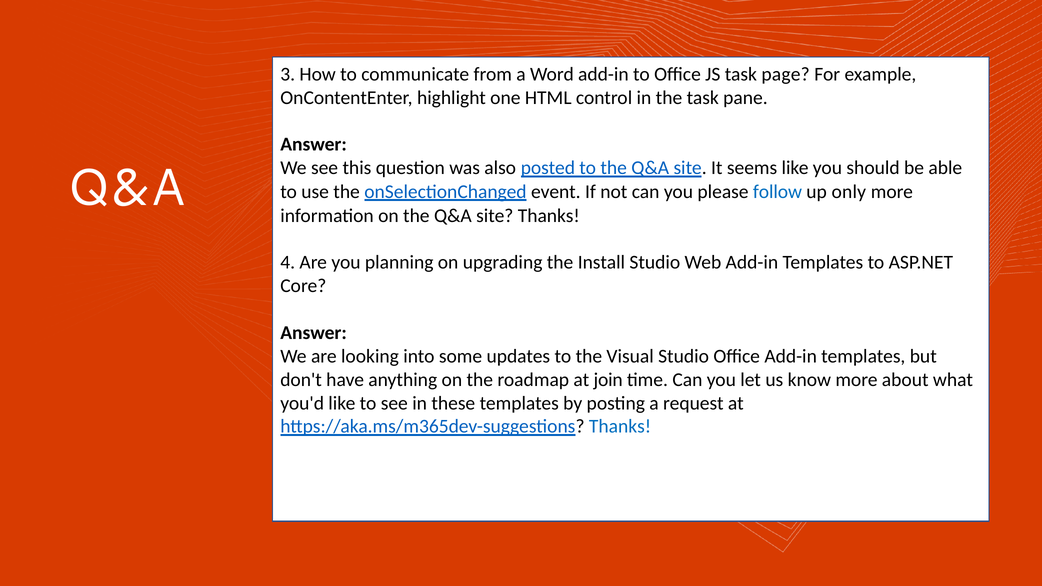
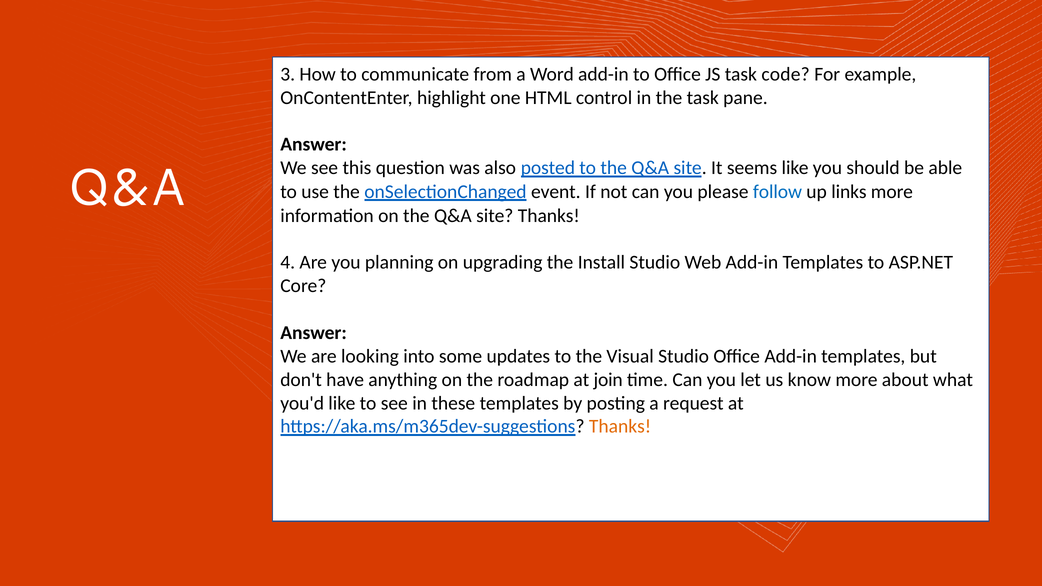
page: page -> code
only: only -> links
Thanks at (620, 427) colour: blue -> orange
